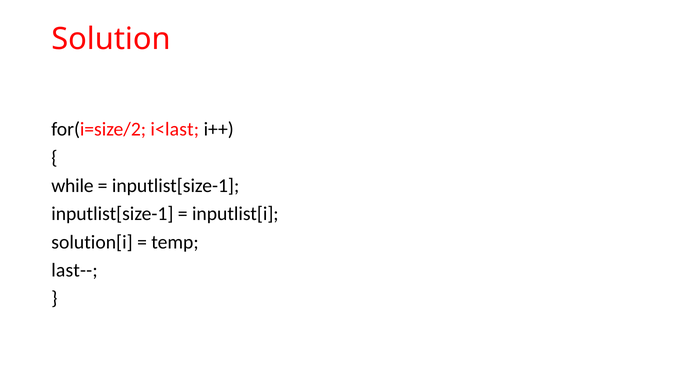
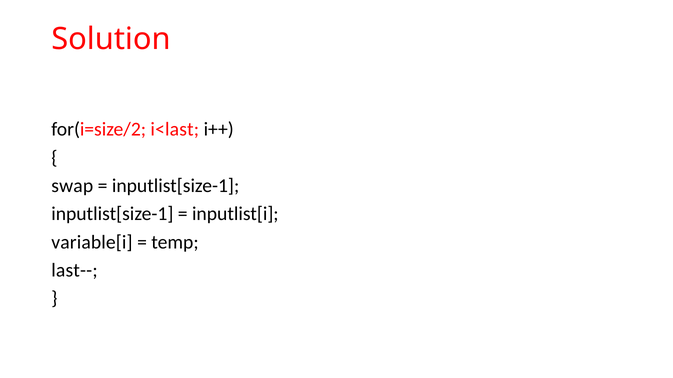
while: while -> swap
solution[i: solution[i -> variable[i
